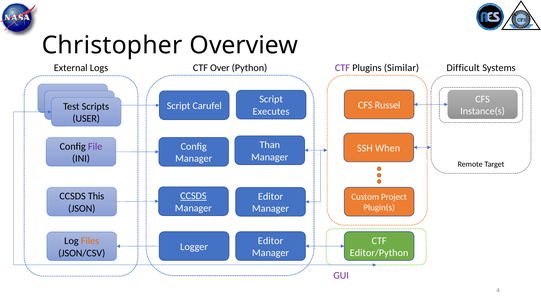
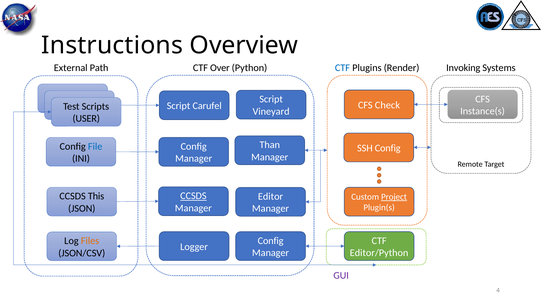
Christopher: Christopher -> Instructions
Logs: Logs -> Path
Difficult: Difficult -> Invoking
CTF at (342, 68) colour: purple -> blue
Similar: Similar -> Render
Russel: Russel -> Check
Executes: Executes -> Vineyard
File colour: purple -> blue
SSH When: When -> Config
Project underline: none -> present
Editor at (271, 241): Editor -> Config
